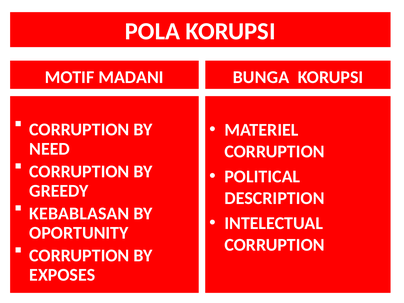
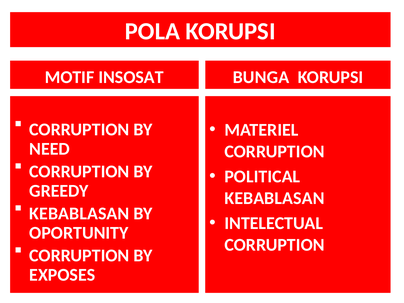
MADANI: MADANI -> INSOSAT
DESCRIPTION at (275, 198): DESCRIPTION -> KEBABLASAN
